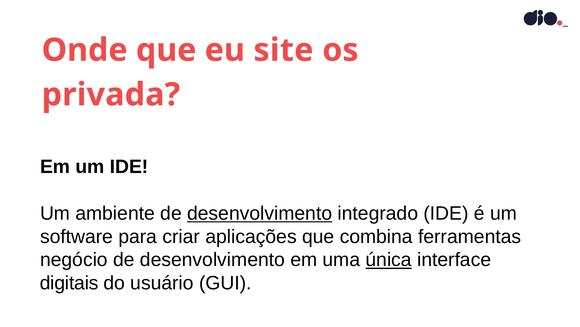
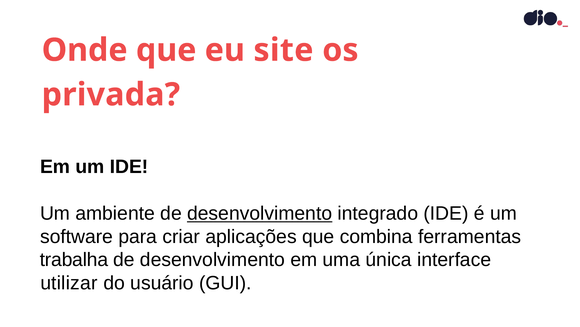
negócio: negócio -> trabalha
única underline: present -> none
digitais: digitais -> utilizar
